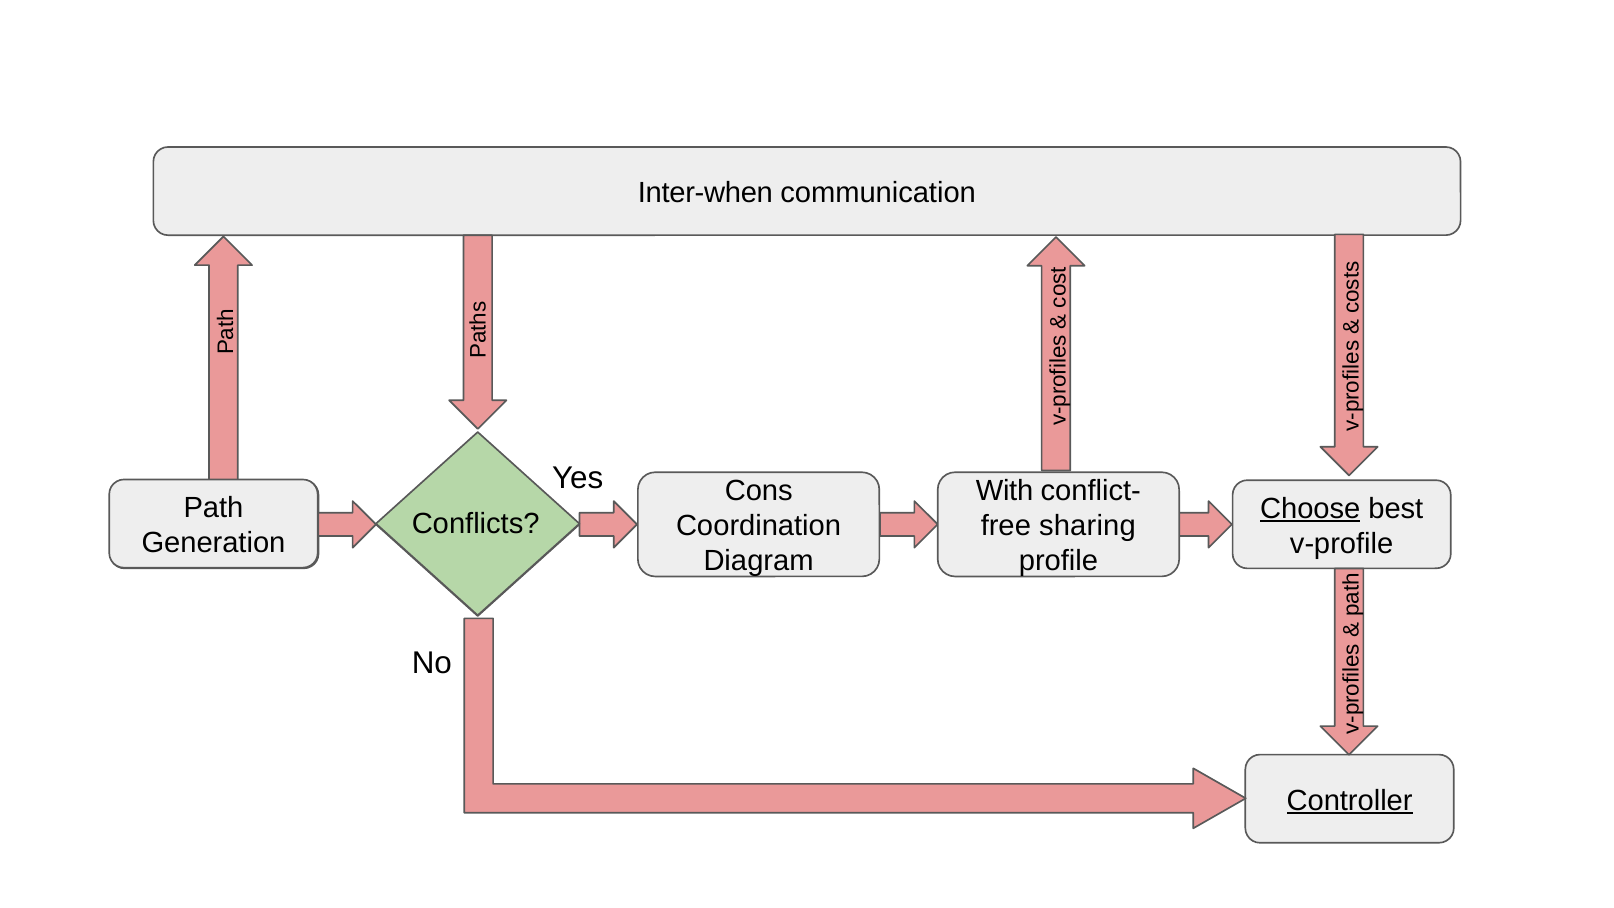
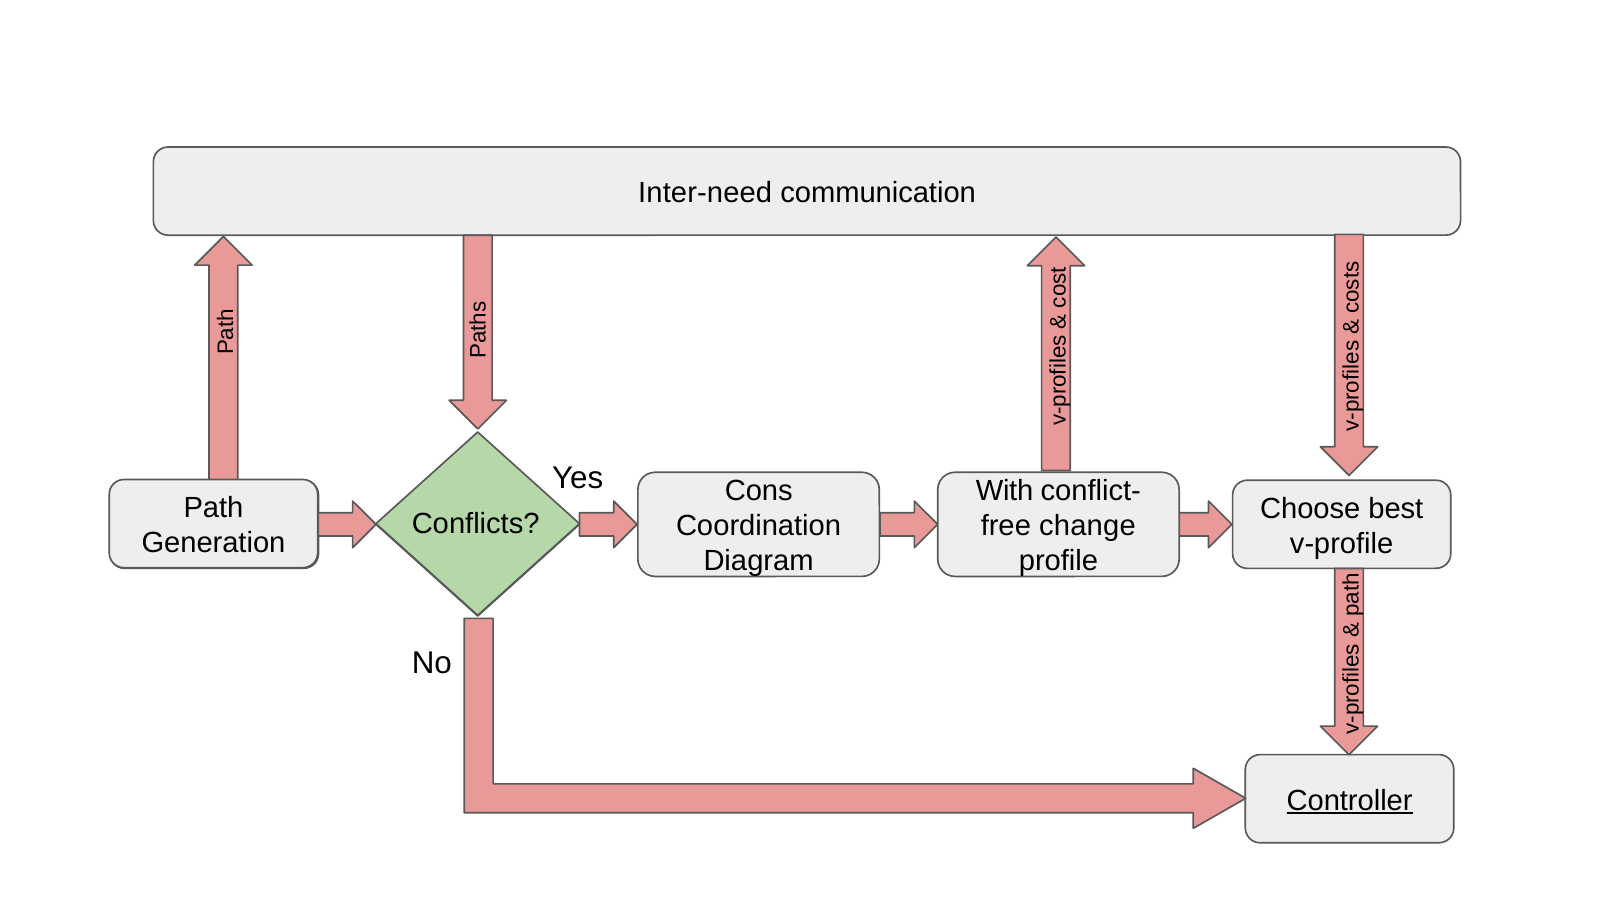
Inter-when: Inter-when -> Inter-need
Choose underline: present -> none
sharing: sharing -> change
